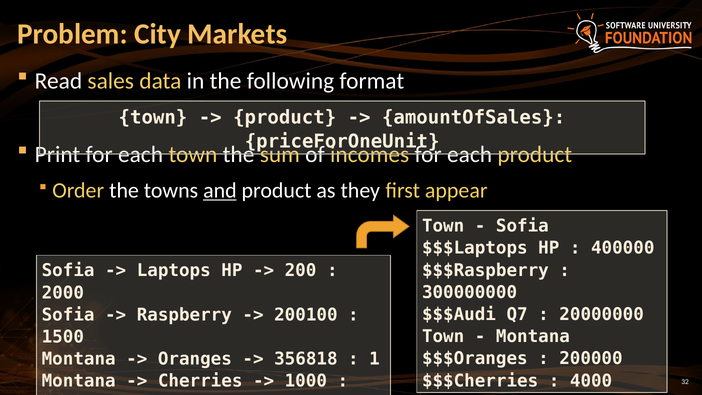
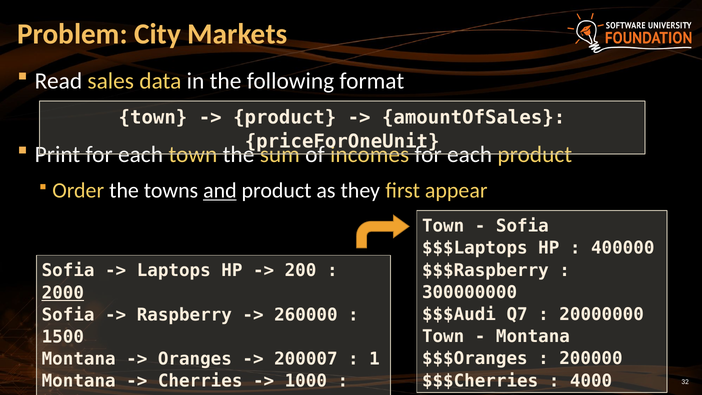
2000 underline: none -> present
200100: 200100 -> 260000
356818: 356818 -> 200007
